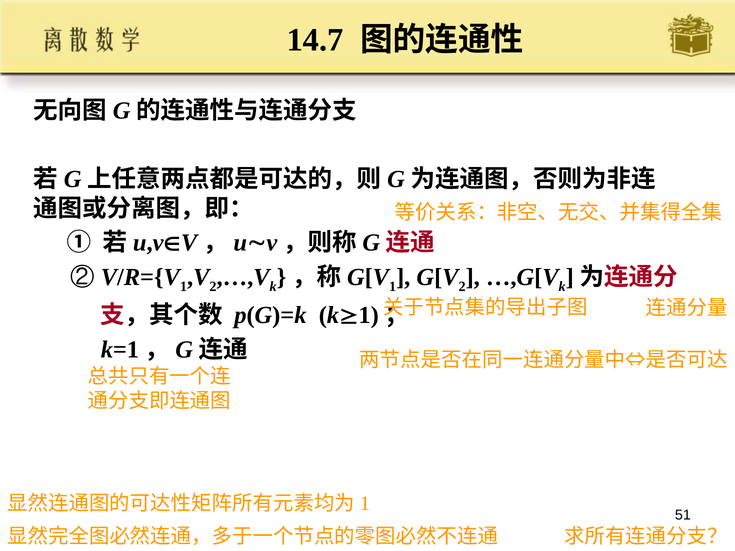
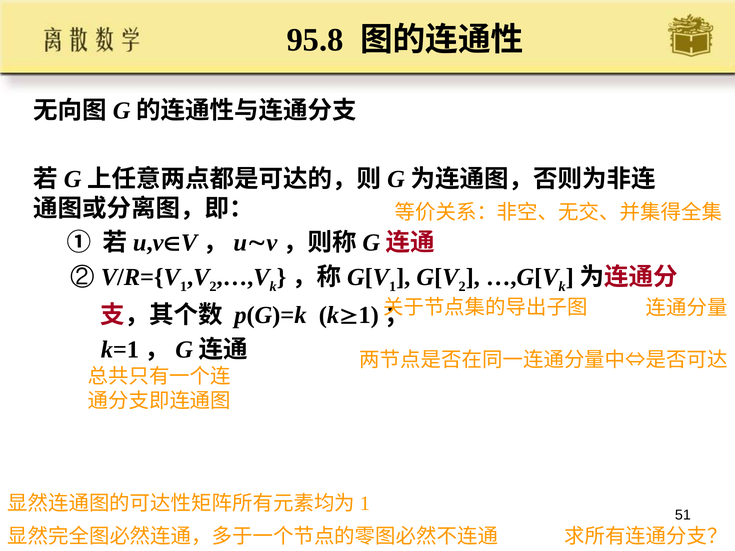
14.7: 14.7 -> 95.8
